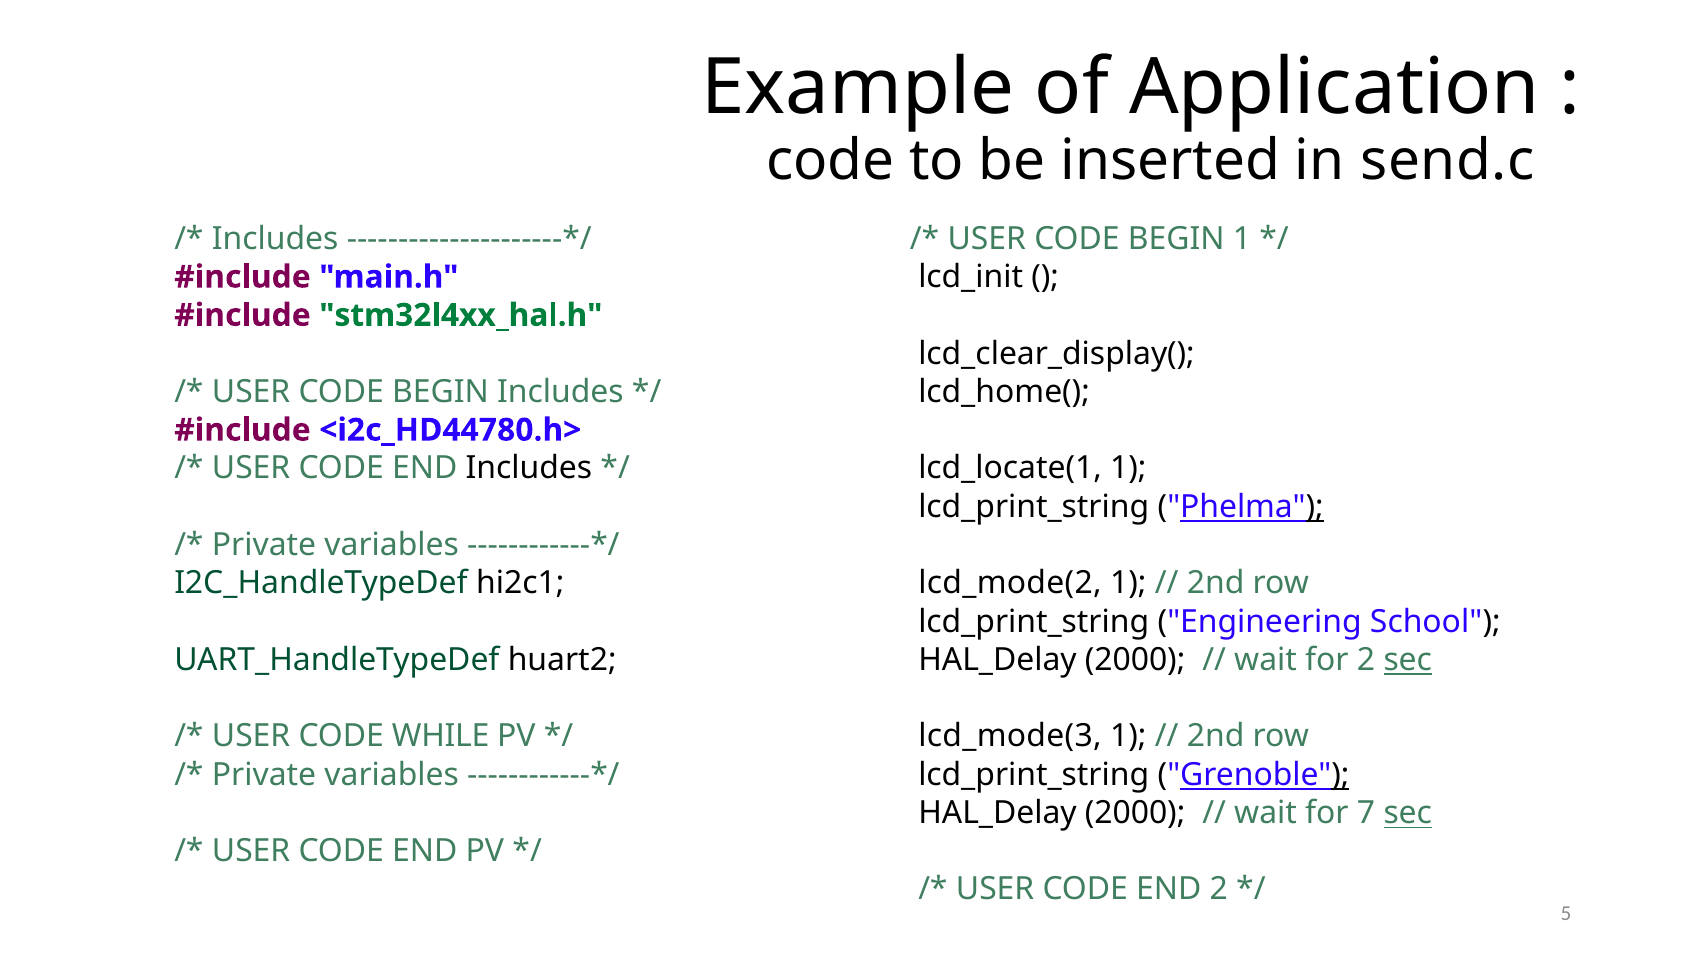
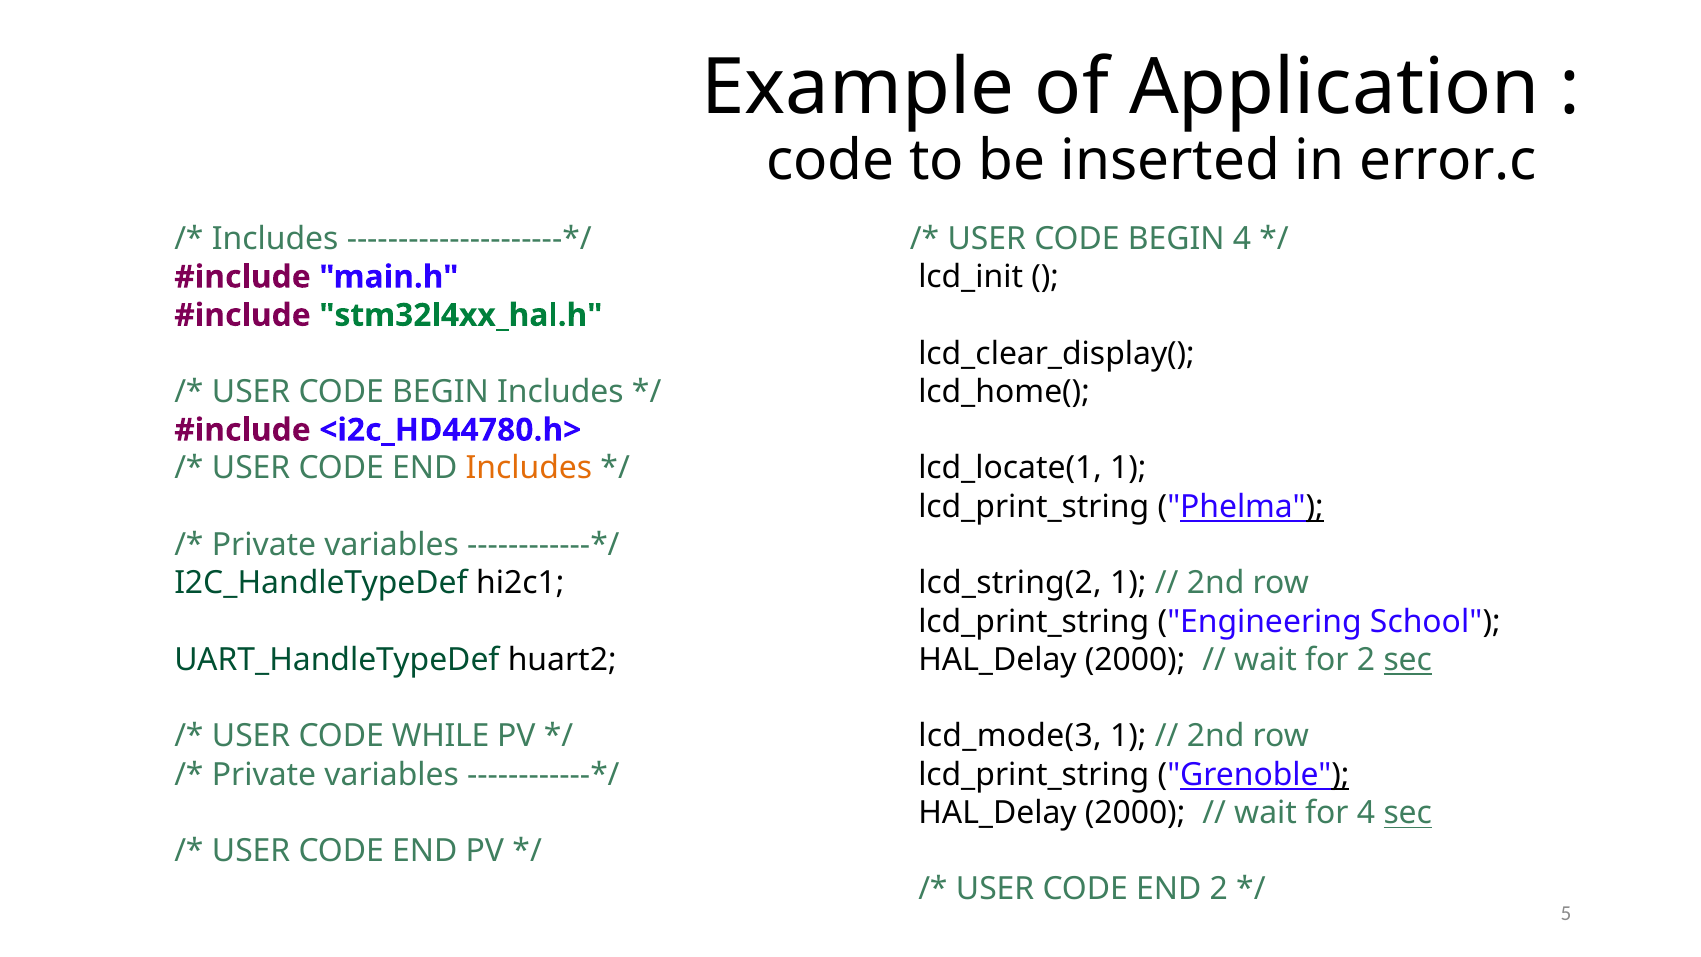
send.c: send.c -> error.c
BEGIN 1: 1 -> 4
Includes at (529, 468) colour: black -> orange
lcd_mode(2: lcd_mode(2 -> lcd_string(2
for 7: 7 -> 4
